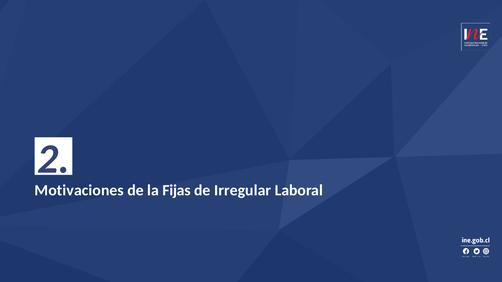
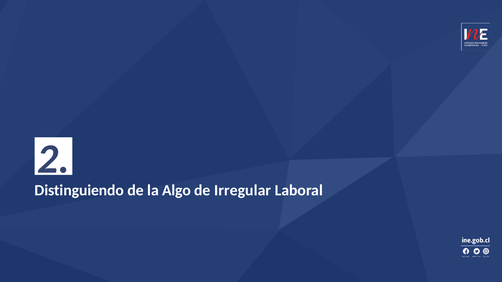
Motivaciones: Motivaciones -> Distinguiendo
Fijas: Fijas -> Algo
